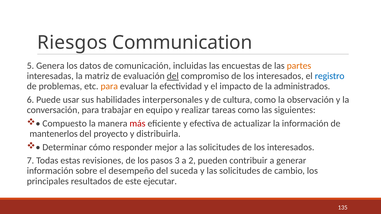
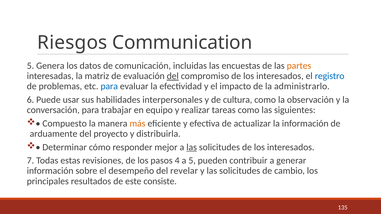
para at (109, 86) colour: orange -> blue
administrados: administrados -> administrarlo
más colour: red -> orange
mantenerlos: mantenerlos -> arduamente
las at (192, 147) underline: none -> present
3: 3 -> 4
a 2: 2 -> 5
suceda: suceda -> revelar
ejecutar: ejecutar -> consiste
